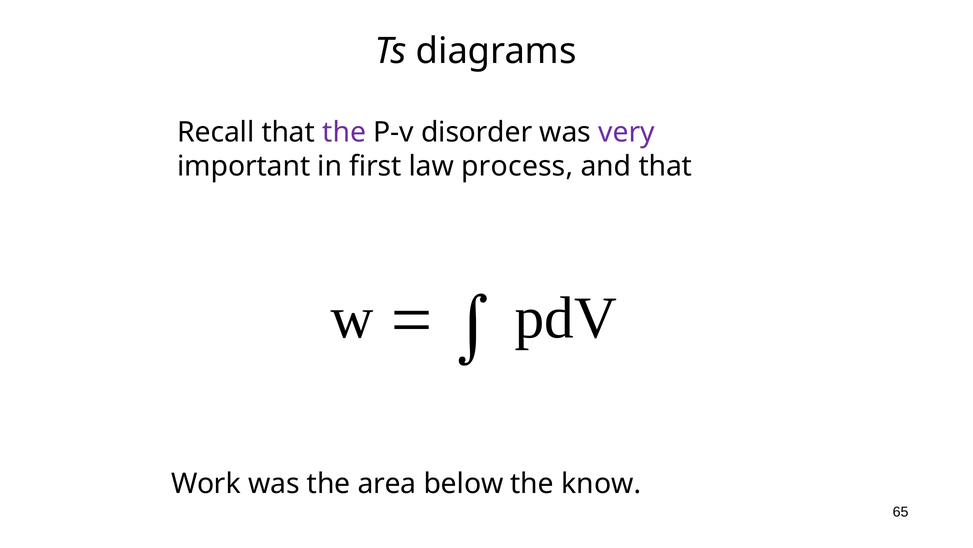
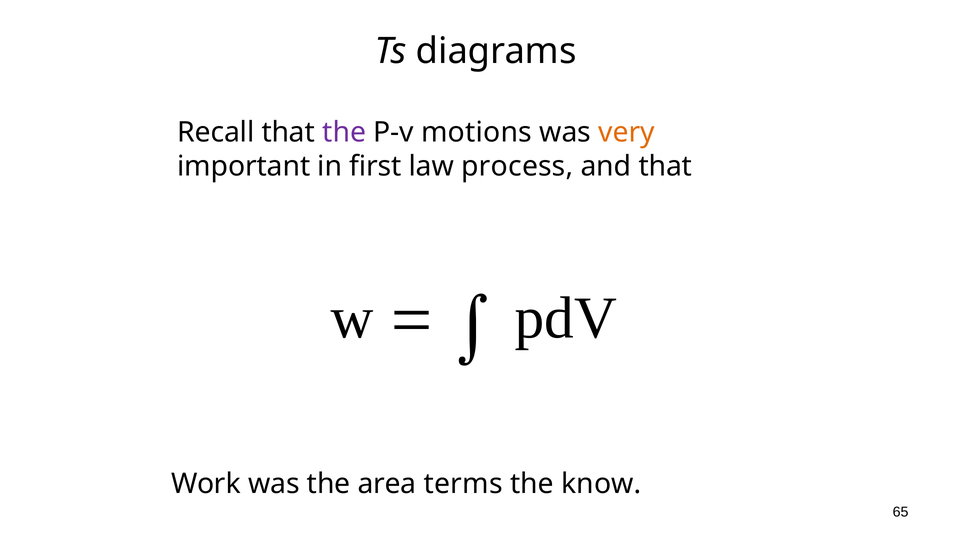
disorder: disorder -> motions
very colour: purple -> orange
below: below -> terms
